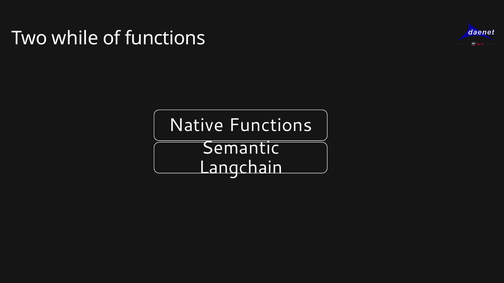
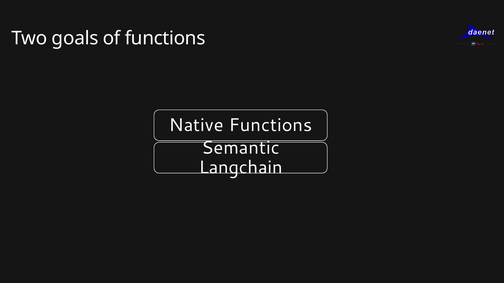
while: while -> goals
